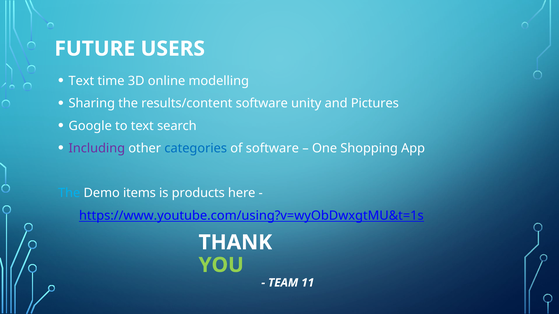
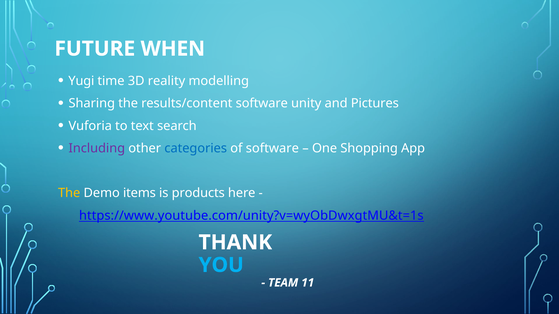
USERS: USERS -> WHEN
Text at (81, 81): Text -> Yugi
online: online -> reality
Google: Google -> Vuforia
The at (69, 193) colour: light blue -> yellow
https://www.youtube.com/using?v=wyObDwxgtMU&t=1s: https://www.youtube.com/using?v=wyObDwxgtMU&t=1s -> https://www.youtube.com/unity?v=wyObDwxgtMU&t=1s
YOU colour: light green -> light blue
